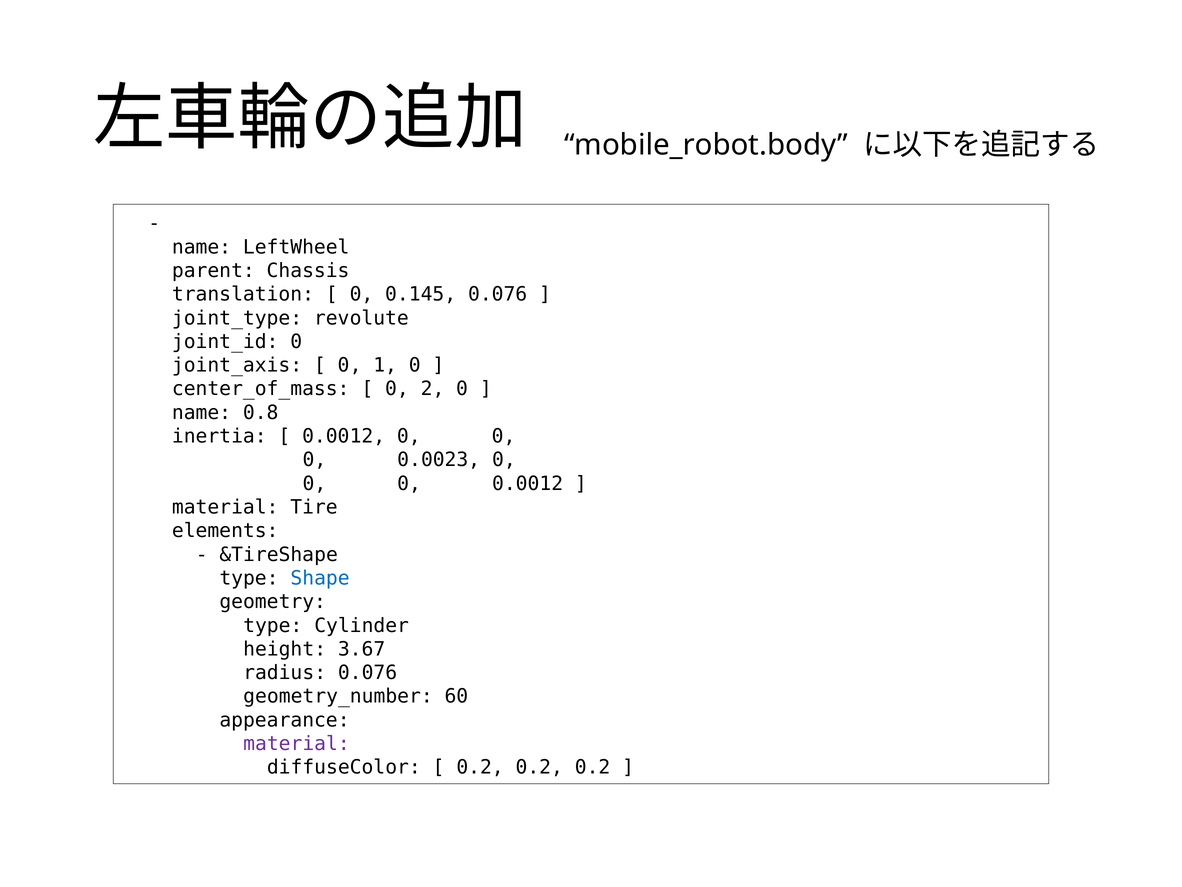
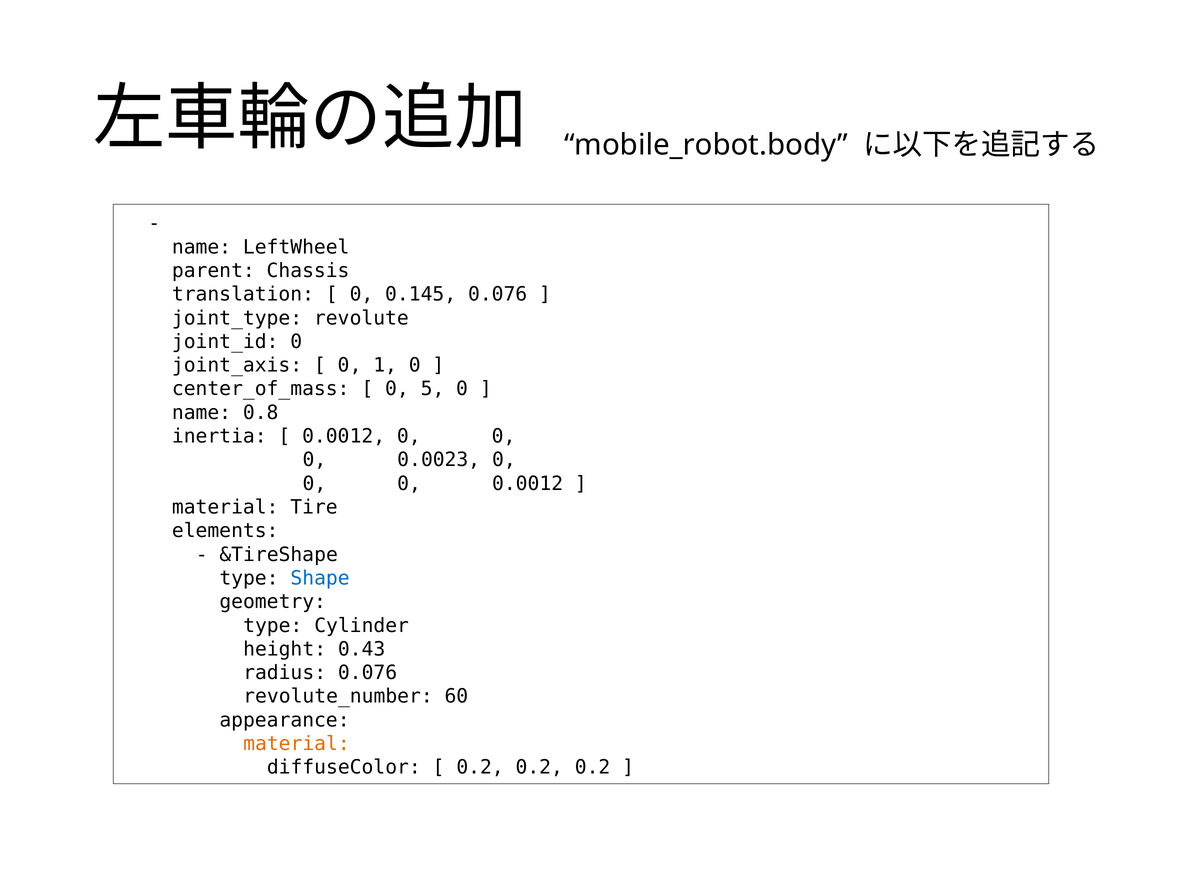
2: 2 -> 5
3.67: 3.67 -> 0.43
geometry_number: geometry_number -> revolute_number
material at (296, 743) colour: purple -> orange
